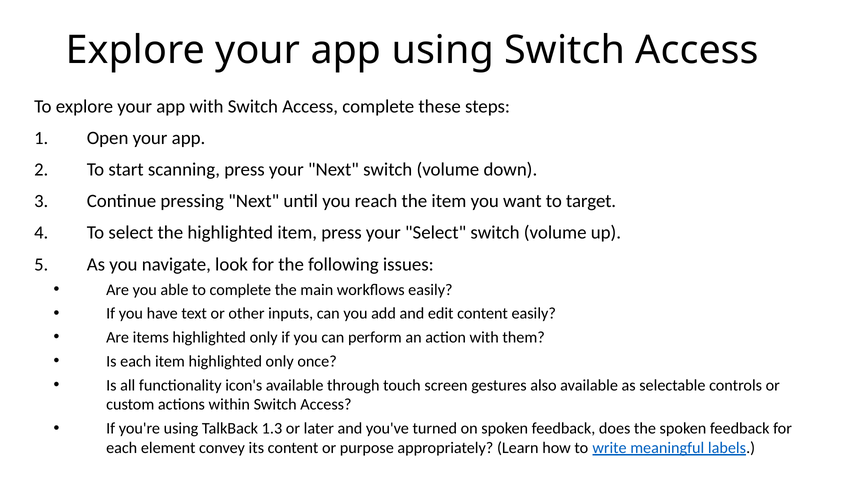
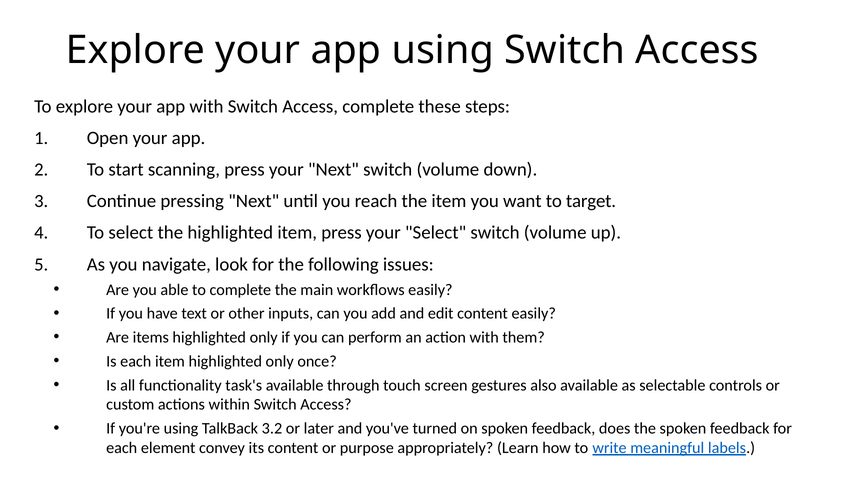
icon's: icon's -> task's
1.3: 1.3 -> 3.2
